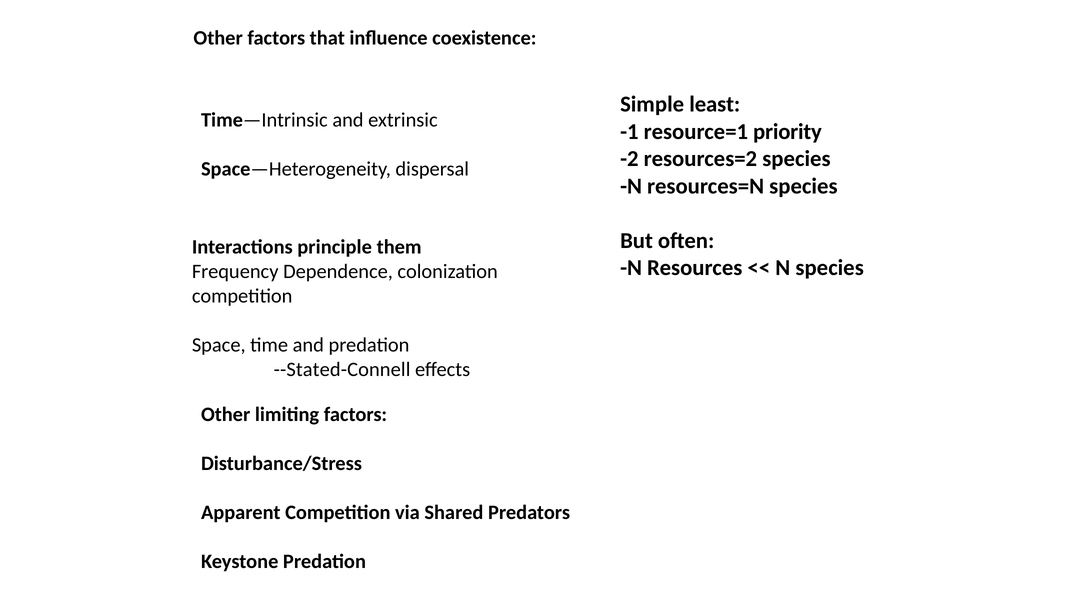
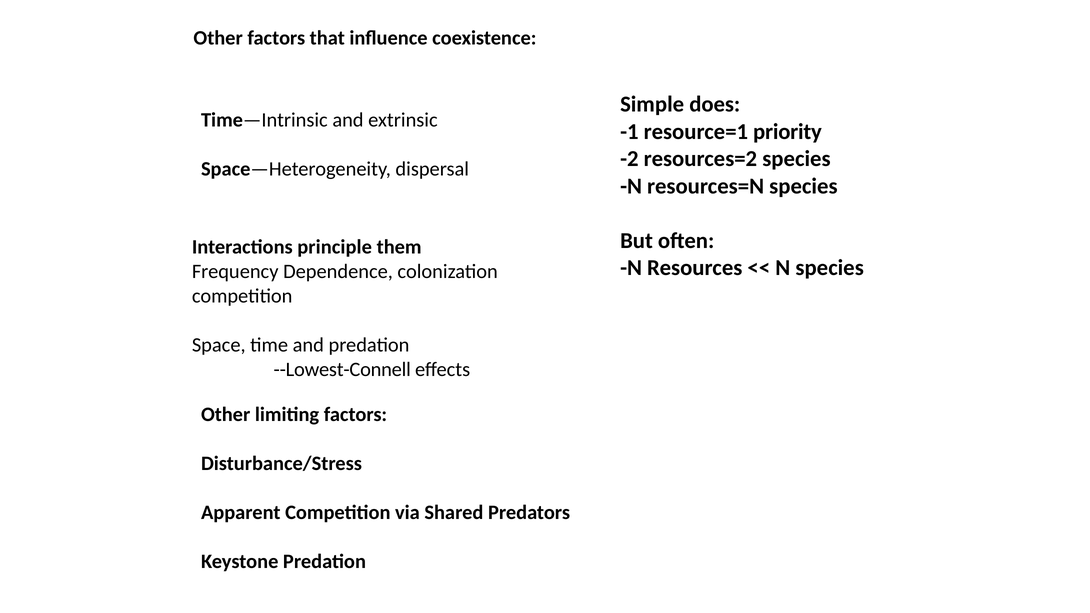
least: least -> does
--Stated-Connell: --Stated-Connell -> --Lowest-Connell
